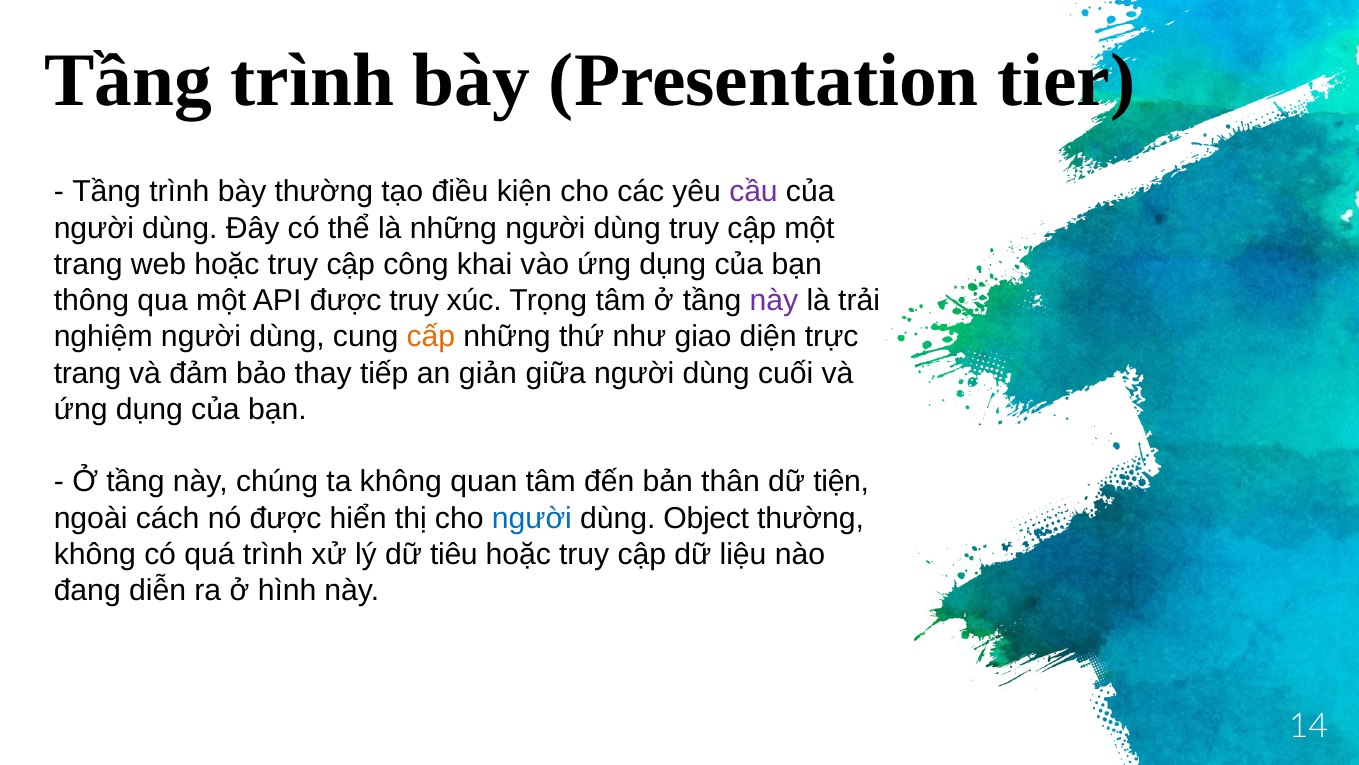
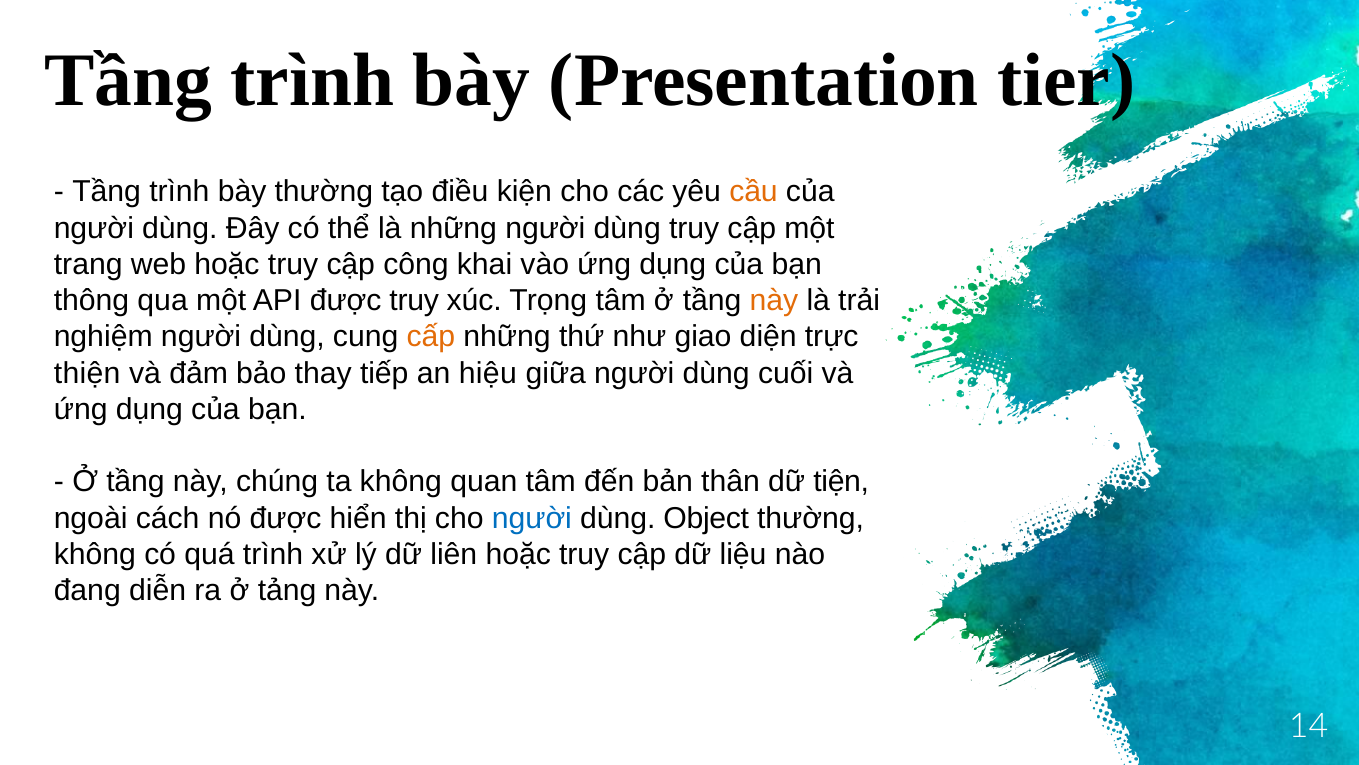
cầu colour: purple -> orange
này at (774, 300) colour: purple -> orange
trang at (88, 373): trang -> thiện
giản: giản -> hiệu
tiêu: tiêu -> liên
hình: hình -> tảng
